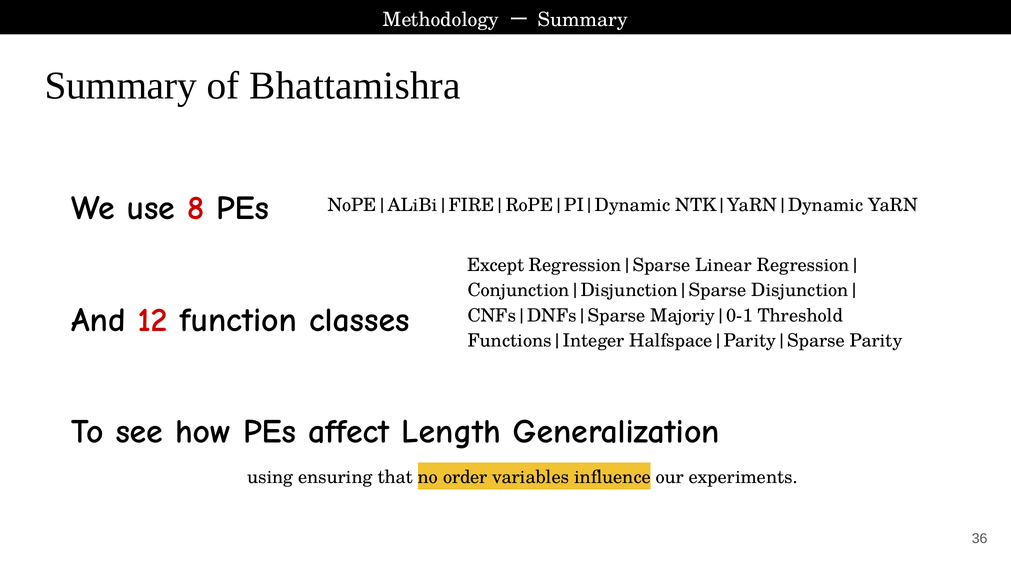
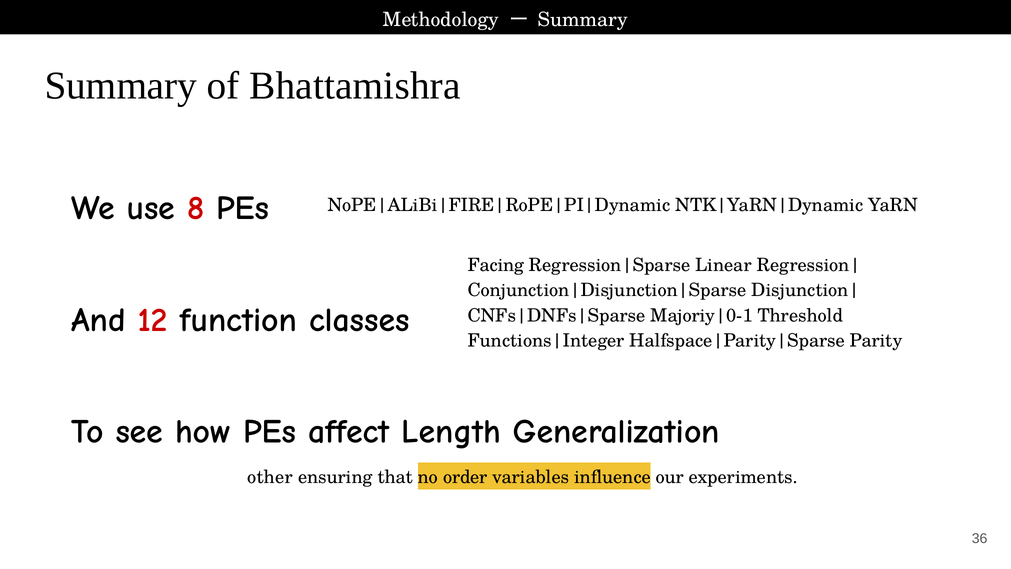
Except: Except -> Facing
using: using -> other
